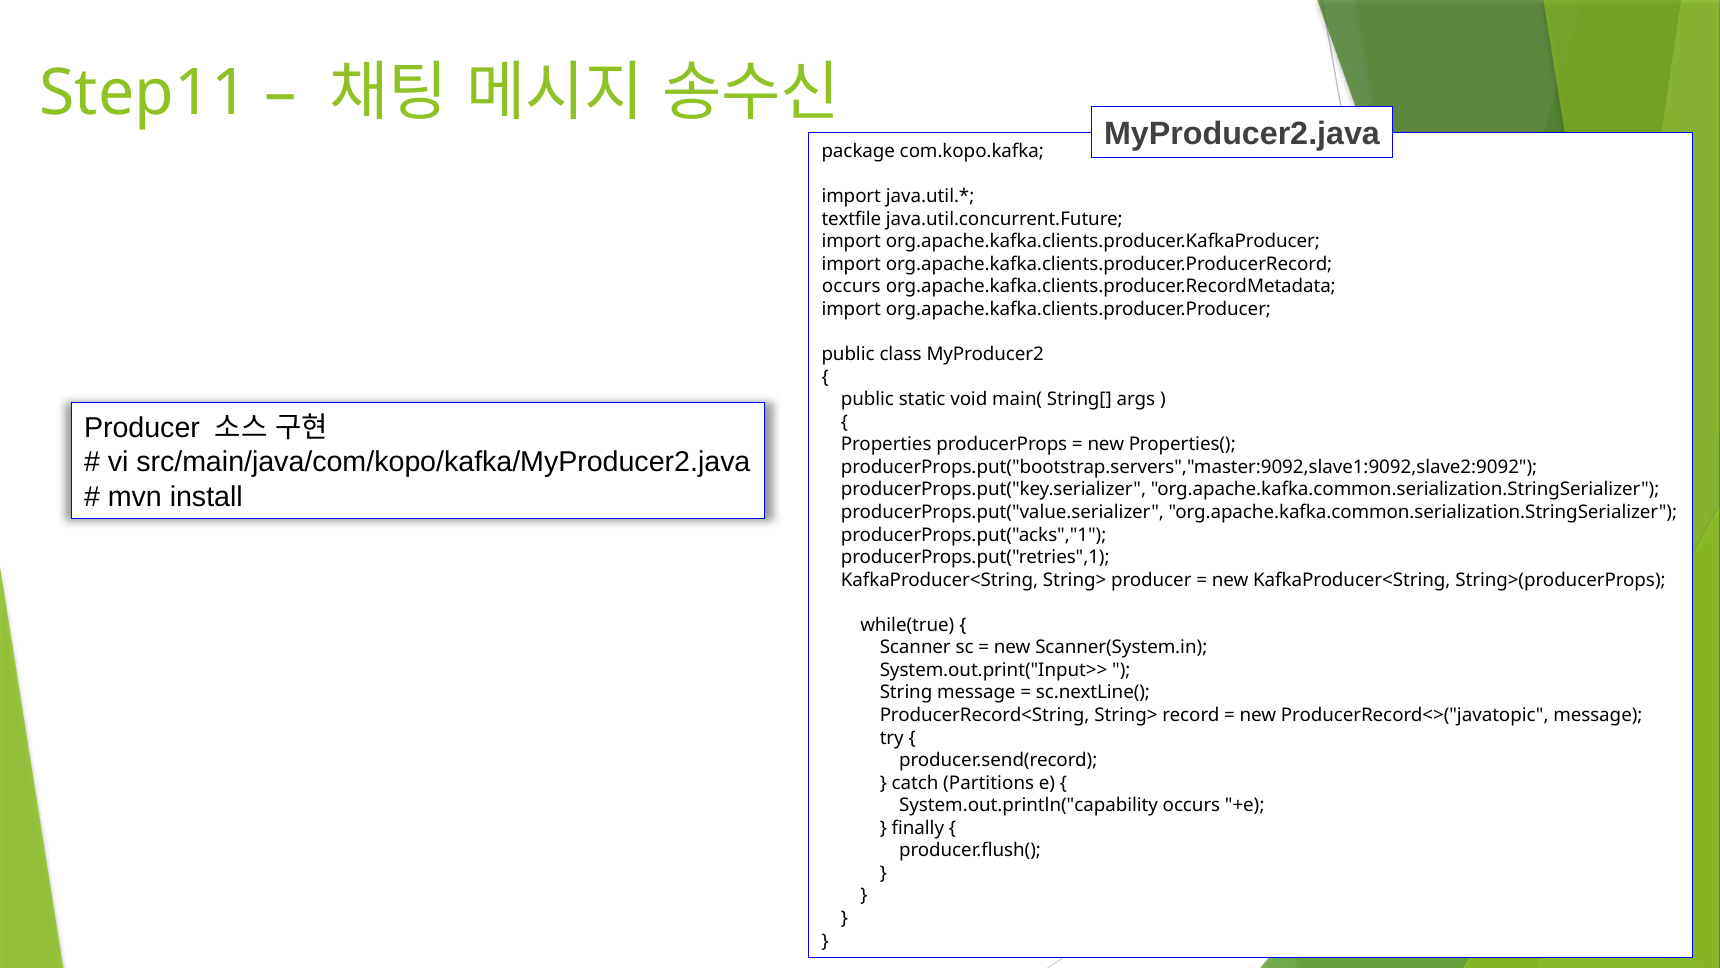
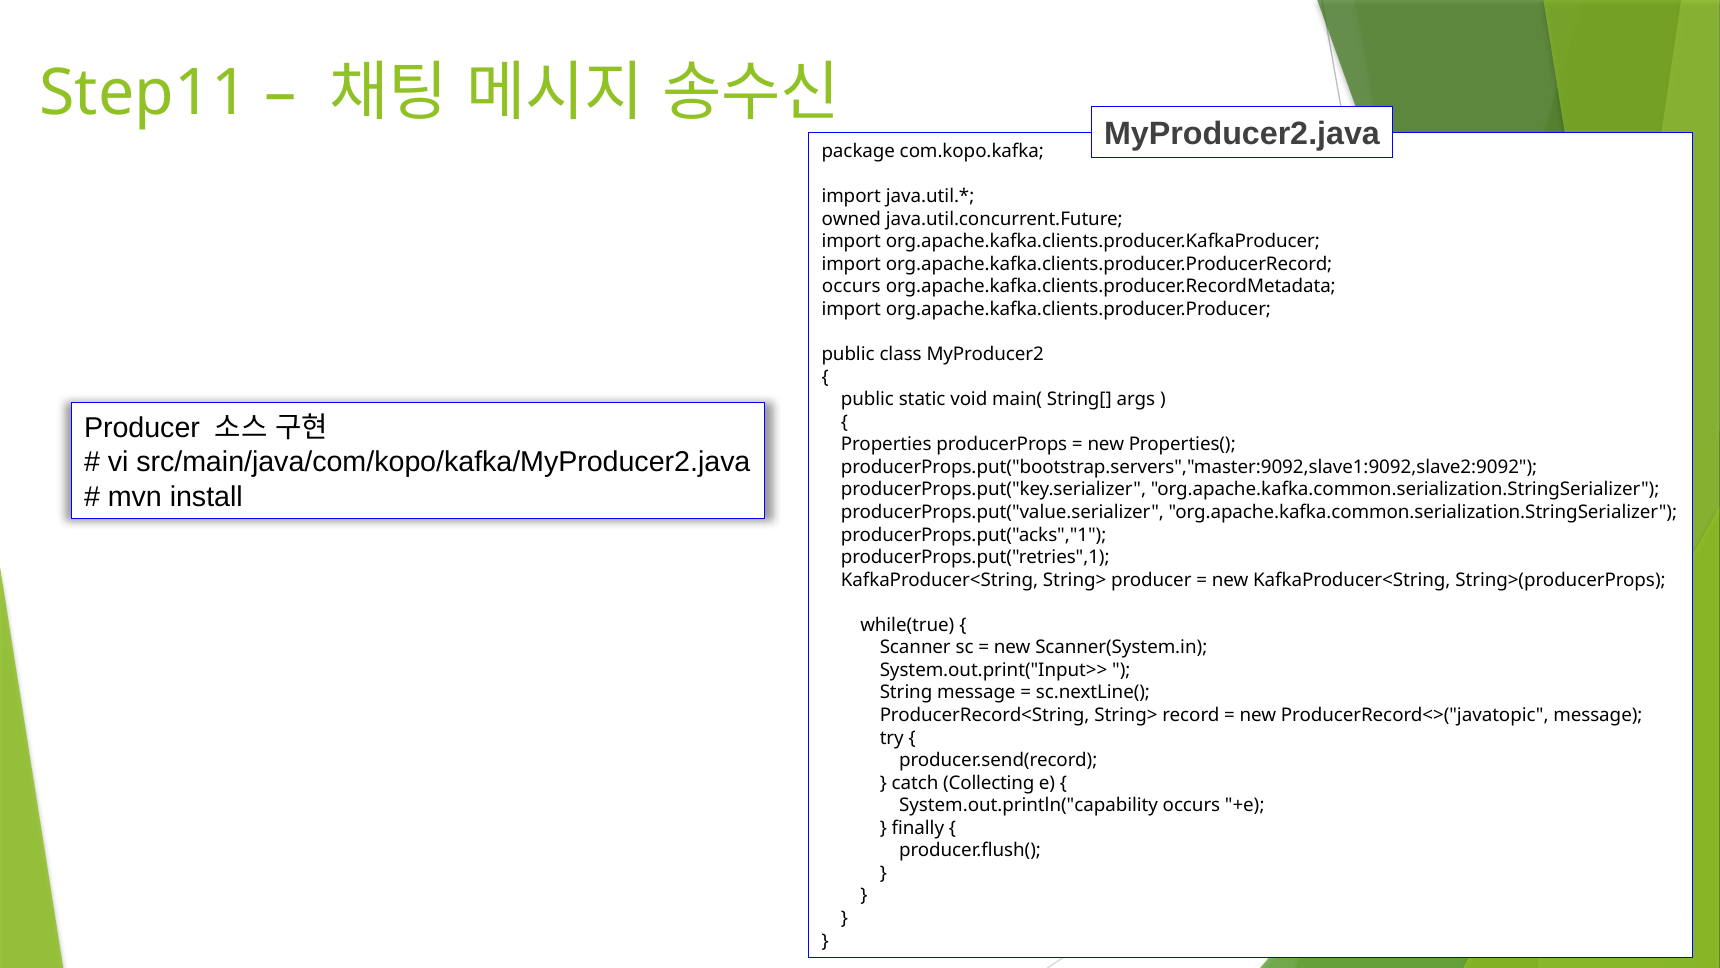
textfile: textfile -> owned
Partitions: Partitions -> Collecting
